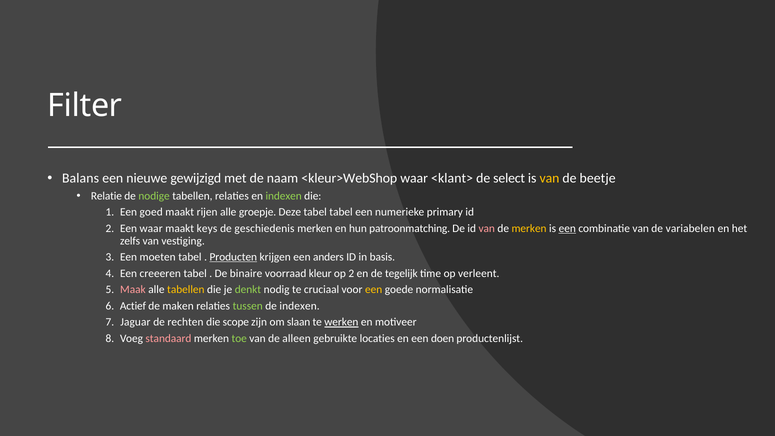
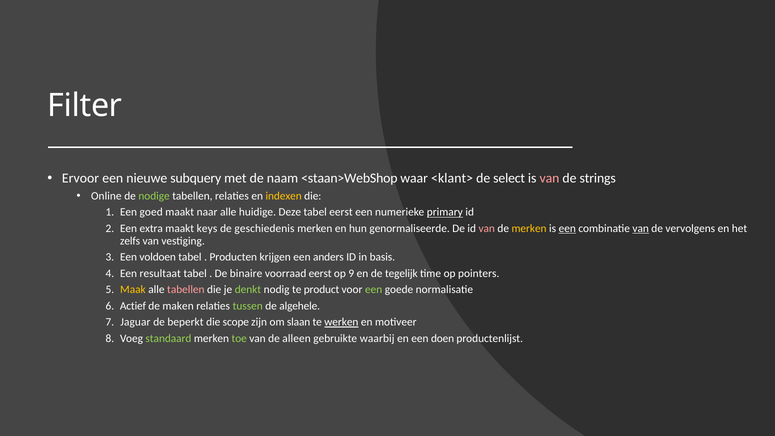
Balans: Balans -> Ervoor
gewijzigd: gewijzigd -> subquery
<kleur>WebShop: <kleur>WebShop -> <staan>WebShop
van at (549, 178) colour: yellow -> pink
beetje: beetje -> strings
Relatie: Relatie -> Online
indexen at (284, 196) colour: light green -> yellow
rijen: rijen -> naar
groepje: groepje -> huidige
tabel tabel: tabel -> eerst
primary underline: none -> present
Een waar: waar -> extra
patroonmatching: patroonmatching -> genormaliseerde
van at (641, 228) underline: none -> present
variabelen: variabelen -> vervolgens
moeten: moeten -> voldoen
Producten underline: present -> none
creeeren: creeeren -> resultaat
voorraad kleur: kleur -> eerst
op 2: 2 -> 9
verleent: verleent -> pointers
Maak colour: pink -> yellow
tabellen at (186, 290) colour: yellow -> pink
cruciaal: cruciaal -> product
een at (374, 290) colour: yellow -> light green
de indexen: indexen -> algehele
rechten: rechten -> beperkt
standaard colour: pink -> light green
locaties: locaties -> waarbij
